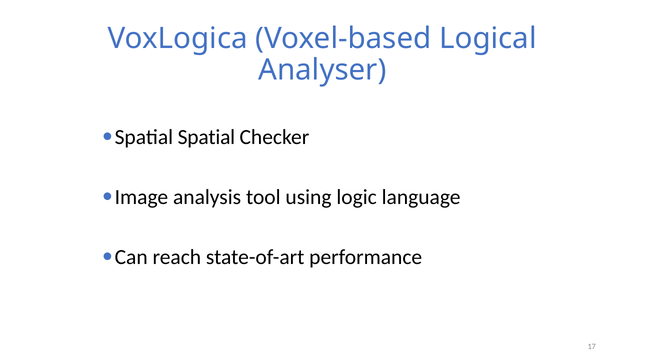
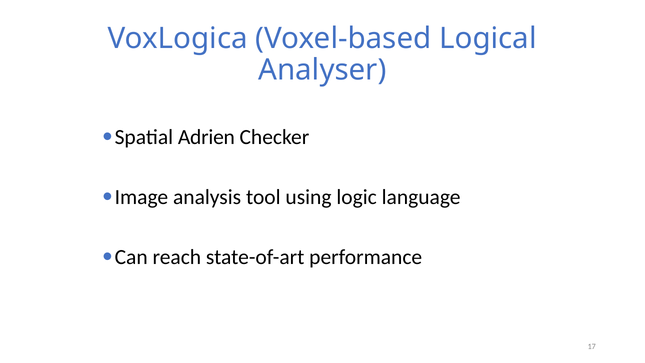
Spatial Spatial: Spatial -> Adrien
